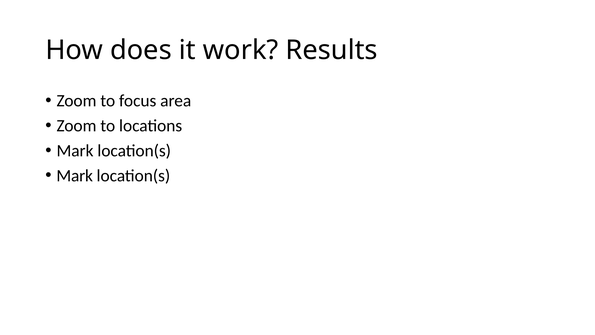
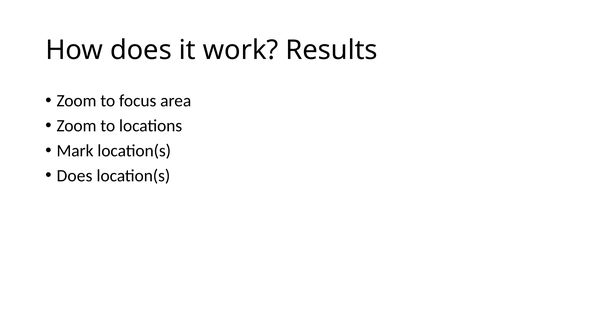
Mark at (75, 175): Mark -> Does
